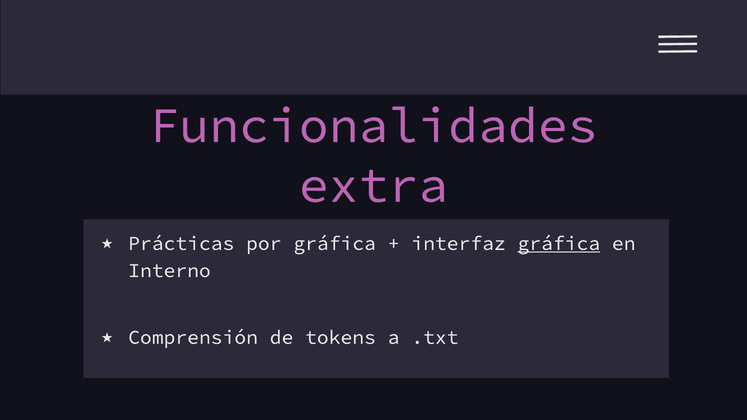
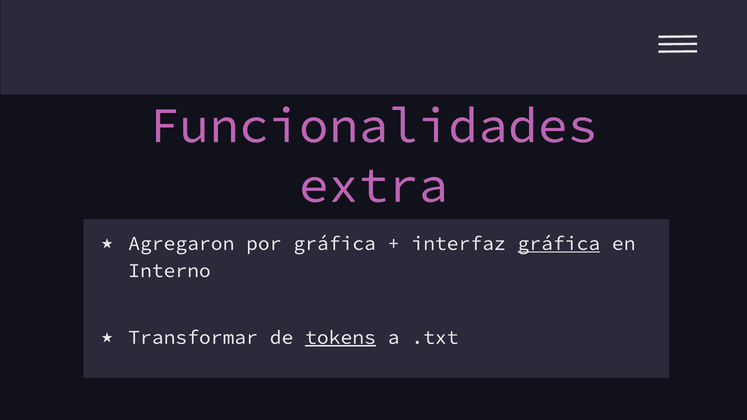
Prácticas: Prácticas -> Agregaron
Comprensión: Comprensión -> Transformar
tokens underline: none -> present
